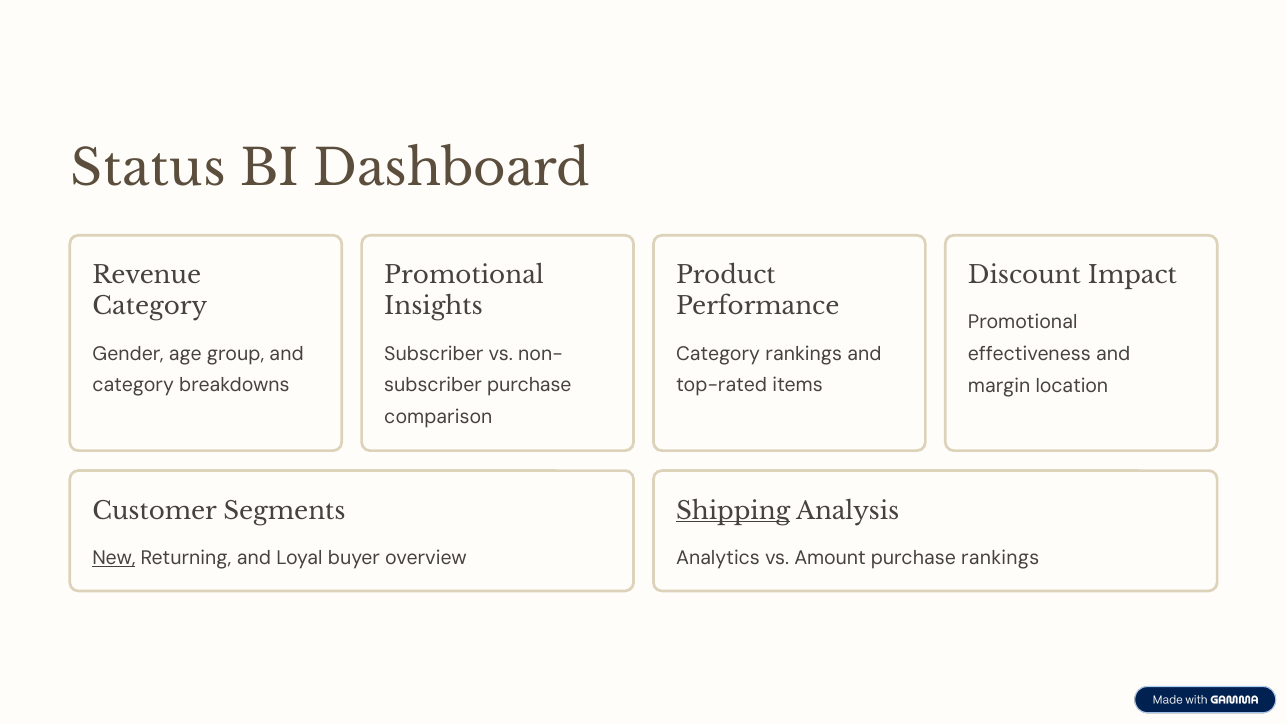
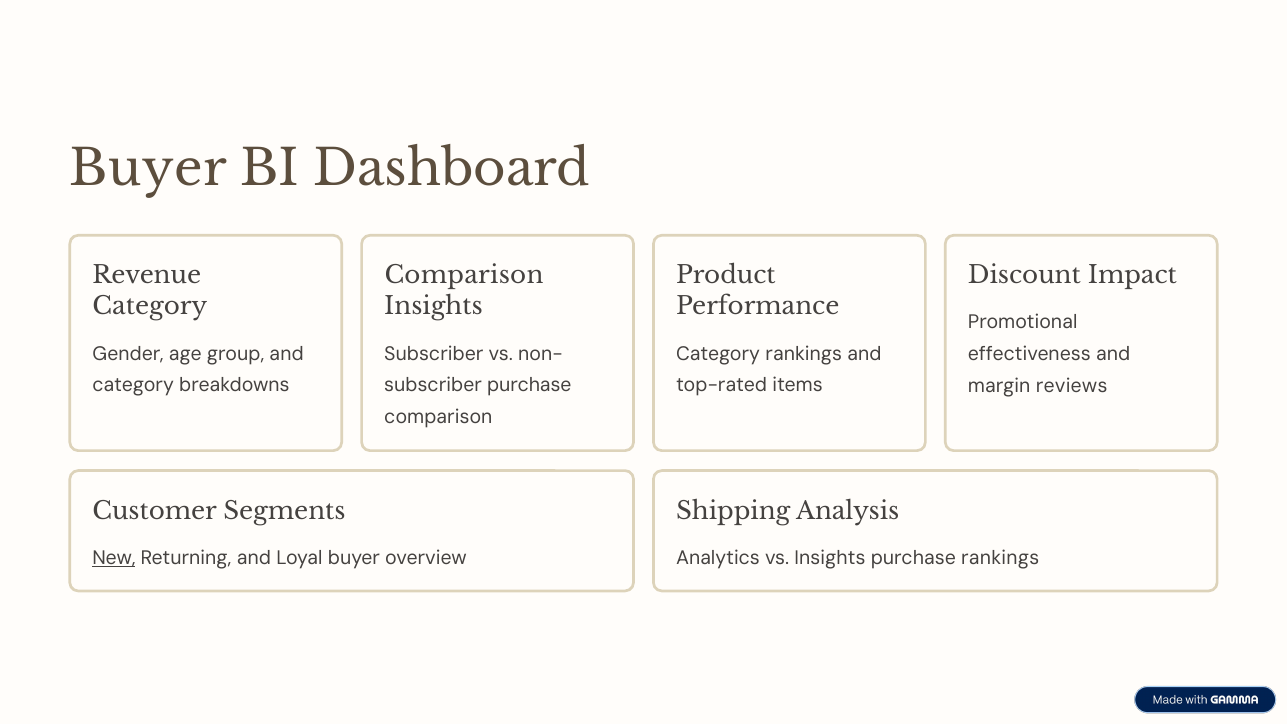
Status at (149, 169): Status -> Buyer
Promotional at (464, 276): Promotional -> Comparison
location: location -> reviews
Shipping underline: present -> none
vs Amount: Amount -> Insights
